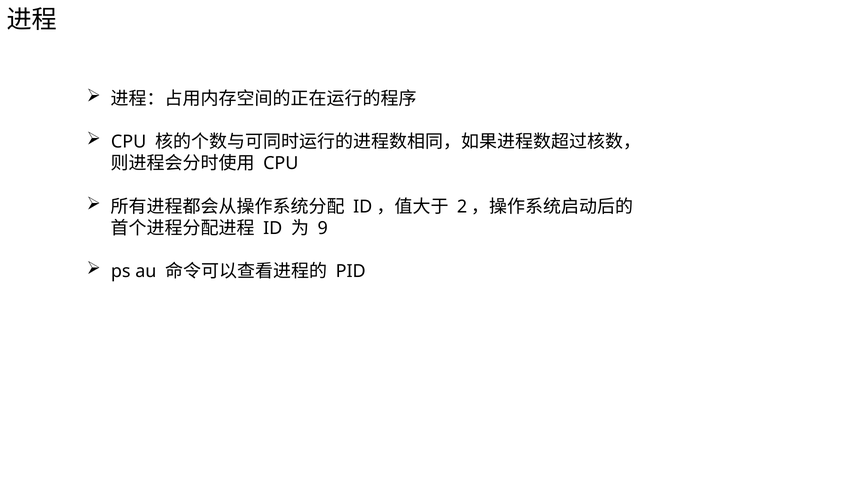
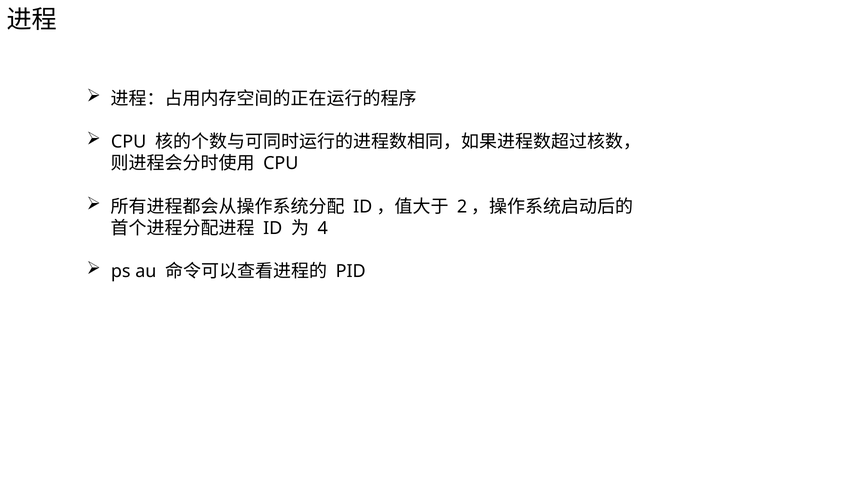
9: 9 -> 4
